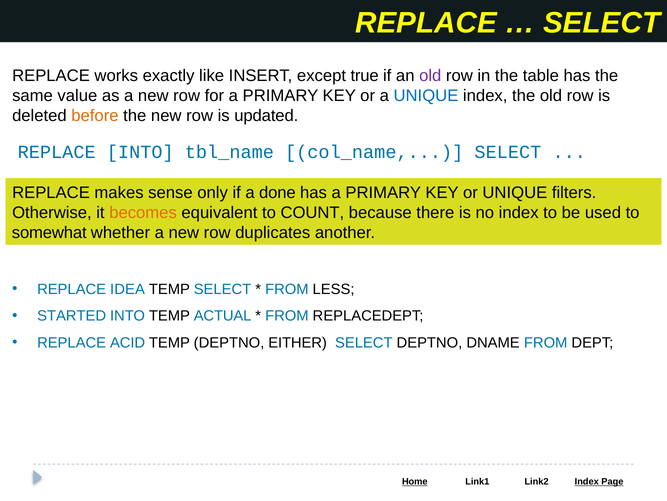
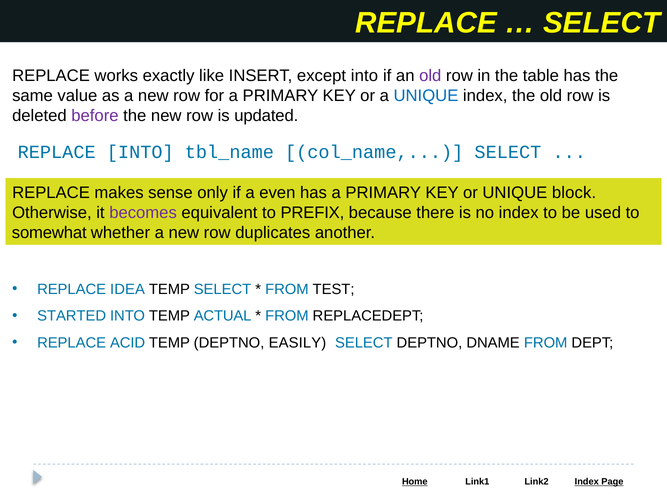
except true: true -> into
before colour: orange -> purple
done: done -> even
filters: filters -> block
becomes colour: orange -> purple
COUNT: COUNT -> PREFIX
LESS: LESS -> TEST
EITHER: EITHER -> EASILY
